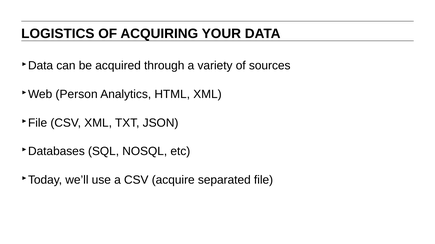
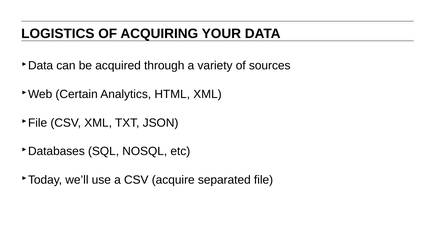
Person: Person -> Certain
